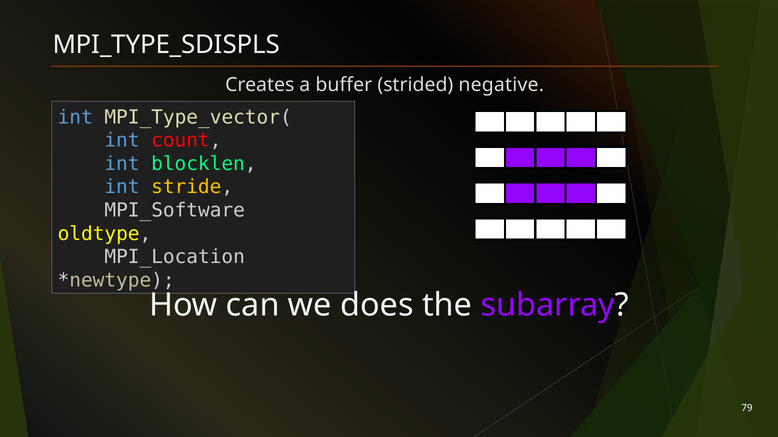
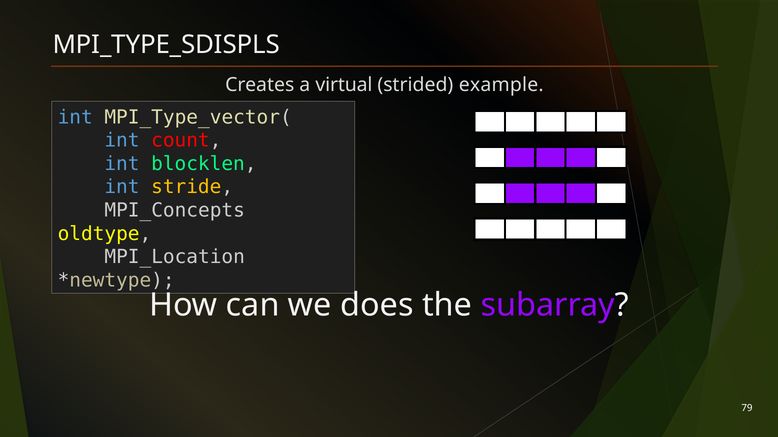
buffer: buffer -> virtual
negative: negative -> example
MPI_Software: MPI_Software -> MPI_Concepts
